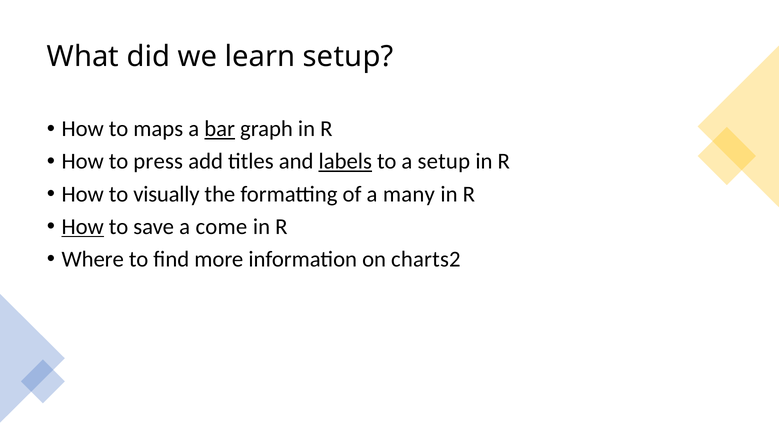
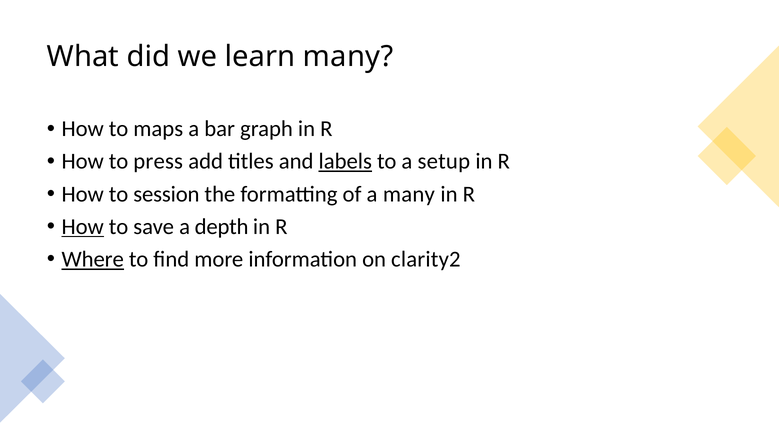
learn setup: setup -> many
bar underline: present -> none
visually: visually -> session
come: come -> depth
Where underline: none -> present
charts2: charts2 -> clarity2
